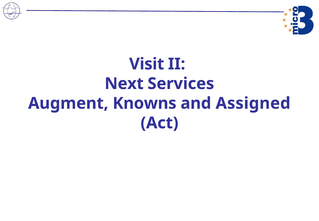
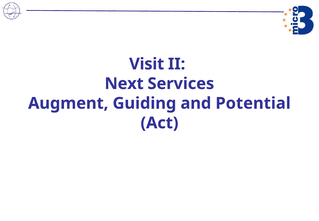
Knowns: Knowns -> Guiding
Assigned: Assigned -> Potential
